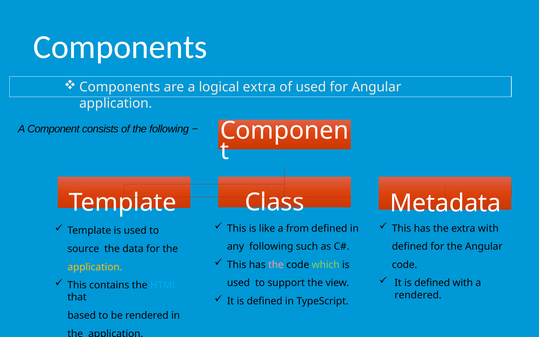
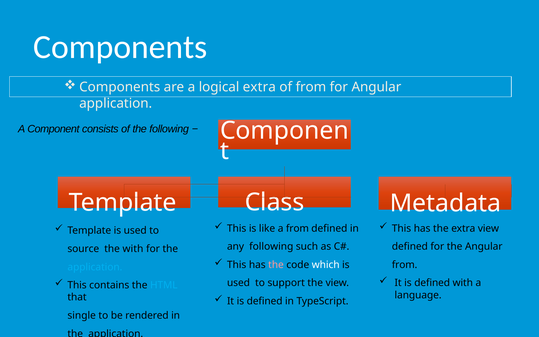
of used: used -> from
extra with: with -> view
the data: data -> with
which colour: light green -> white
code at (405, 265): code -> from
application at (95, 267) colour: yellow -> light blue
rendered at (418, 295): rendered -> language
based: based -> single
